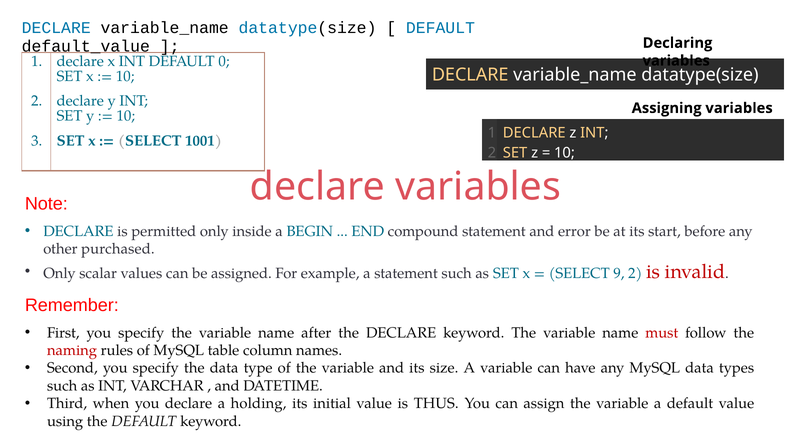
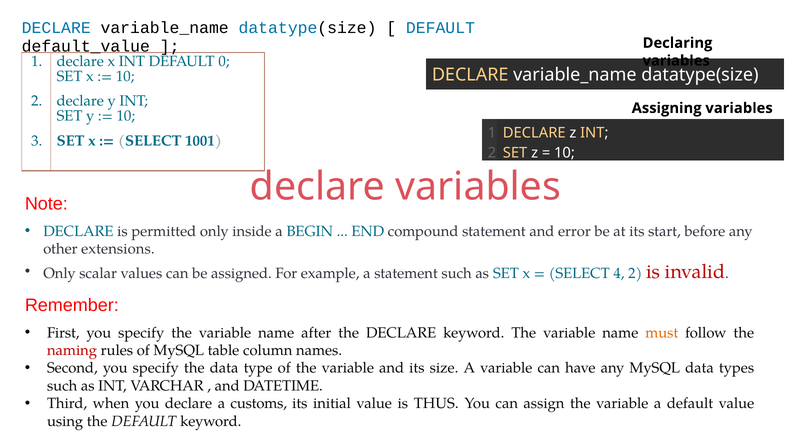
purchased: purchased -> extensions
9: 9 -> 4
must colour: red -> orange
holding: holding -> customs
